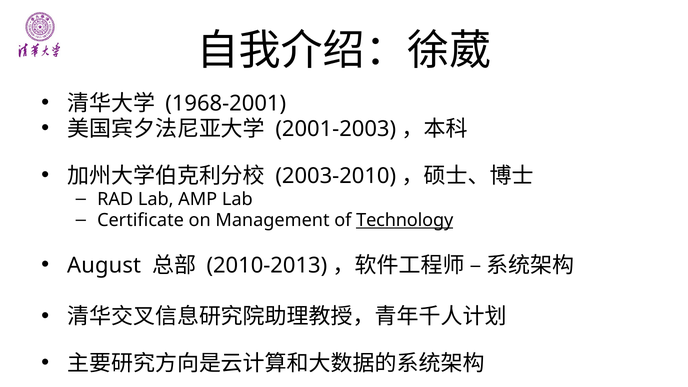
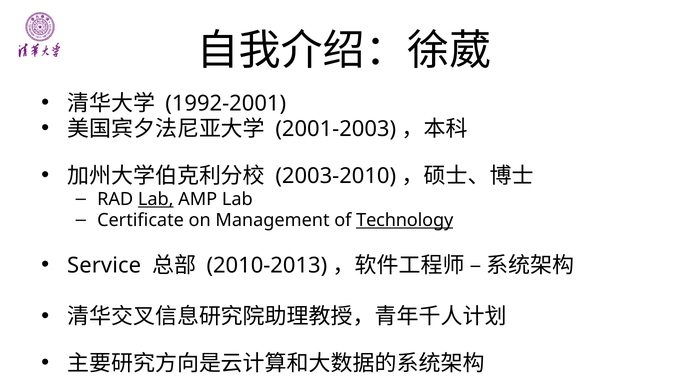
1968-2001: 1968-2001 -> 1992-2001
Lab at (156, 199) underline: none -> present
August: August -> Service
